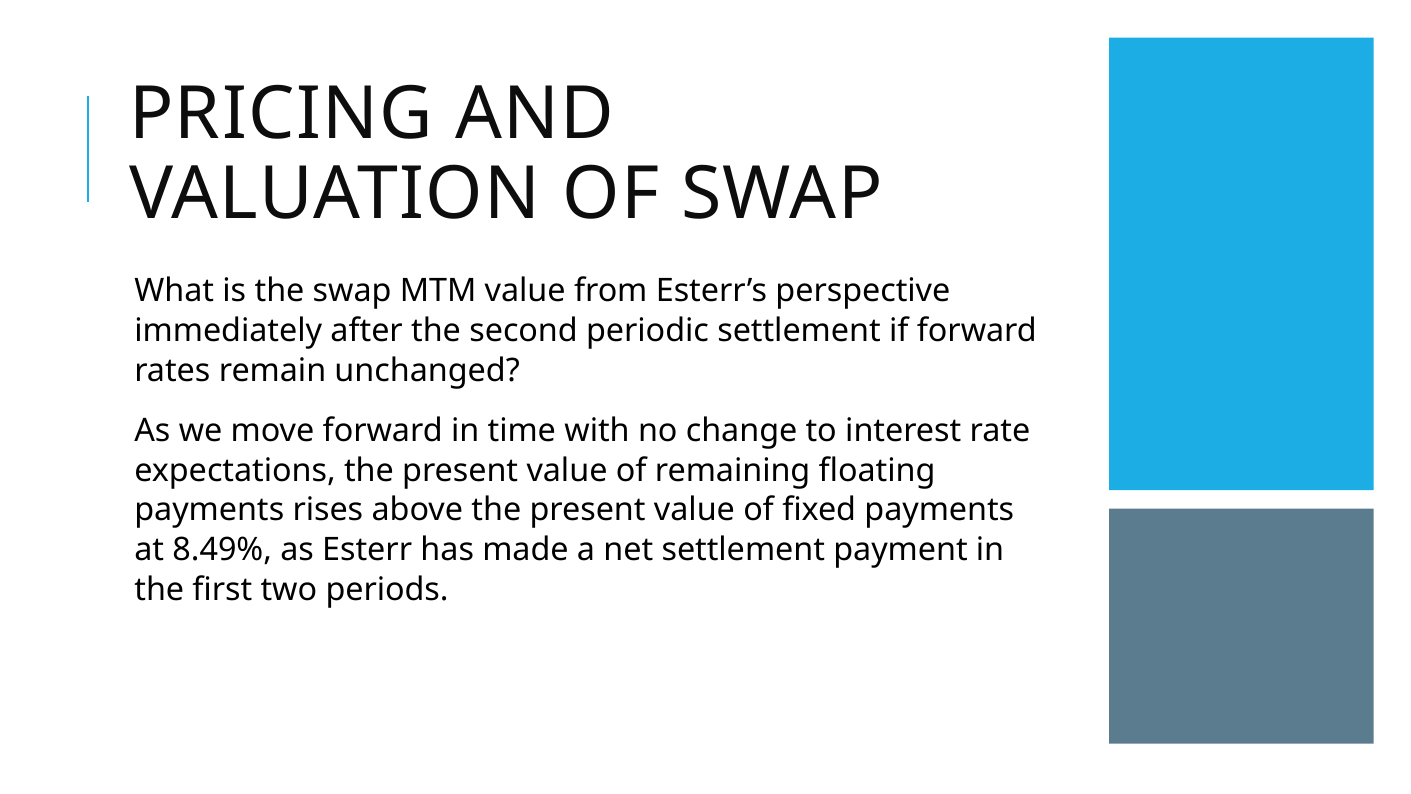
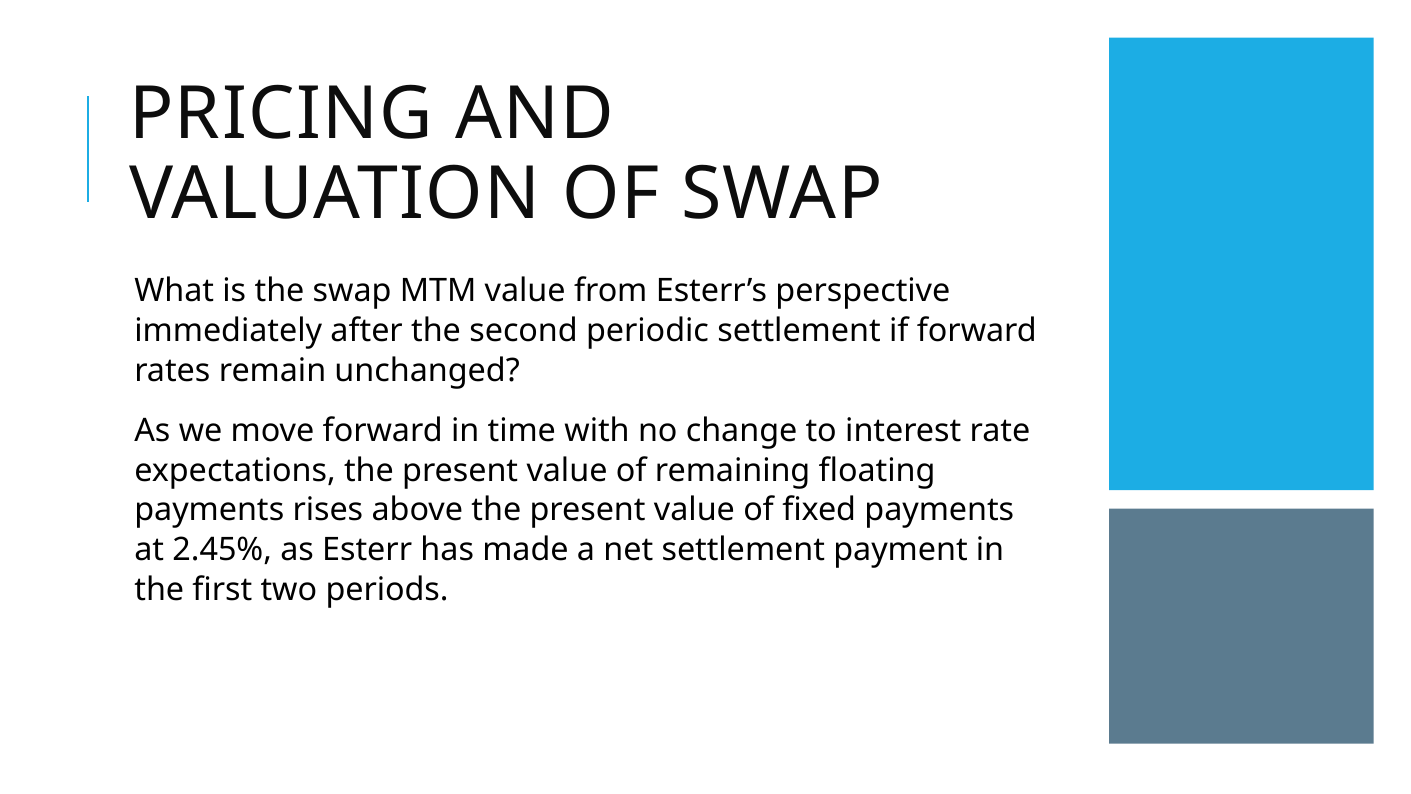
8.49%: 8.49% -> 2.45%
